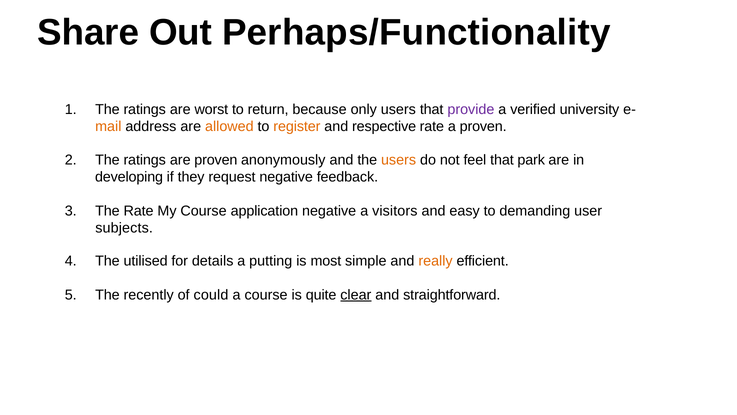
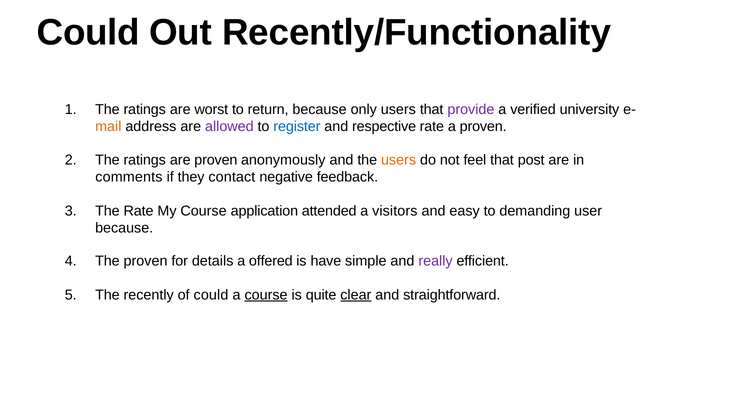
Share at (88, 32): Share -> Could
Perhaps/Functionality: Perhaps/Functionality -> Recently/Functionality
allowed colour: orange -> purple
register colour: orange -> blue
park: park -> post
developing: developing -> comments
request: request -> contact
application negative: negative -> attended
subjects at (124, 228): subjects -> because
The utilised: utilised -> proven
putting: putting -> offered
most: most -> have
really colour: orange -> purple
course at (266, 295) underline: none -> present
